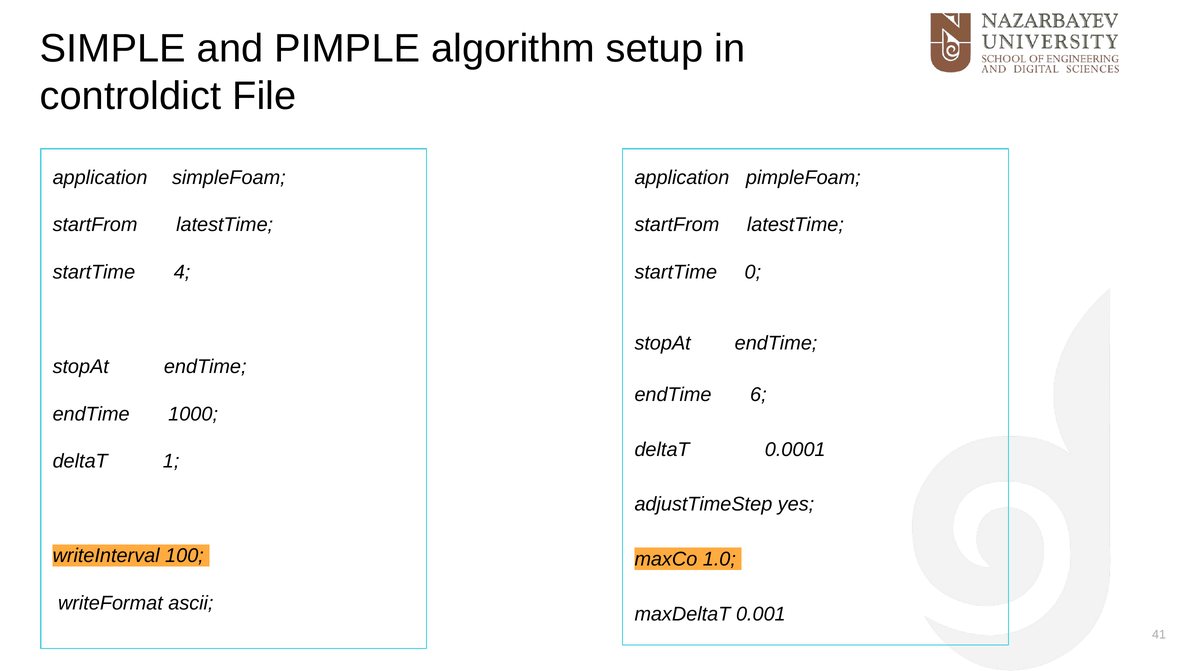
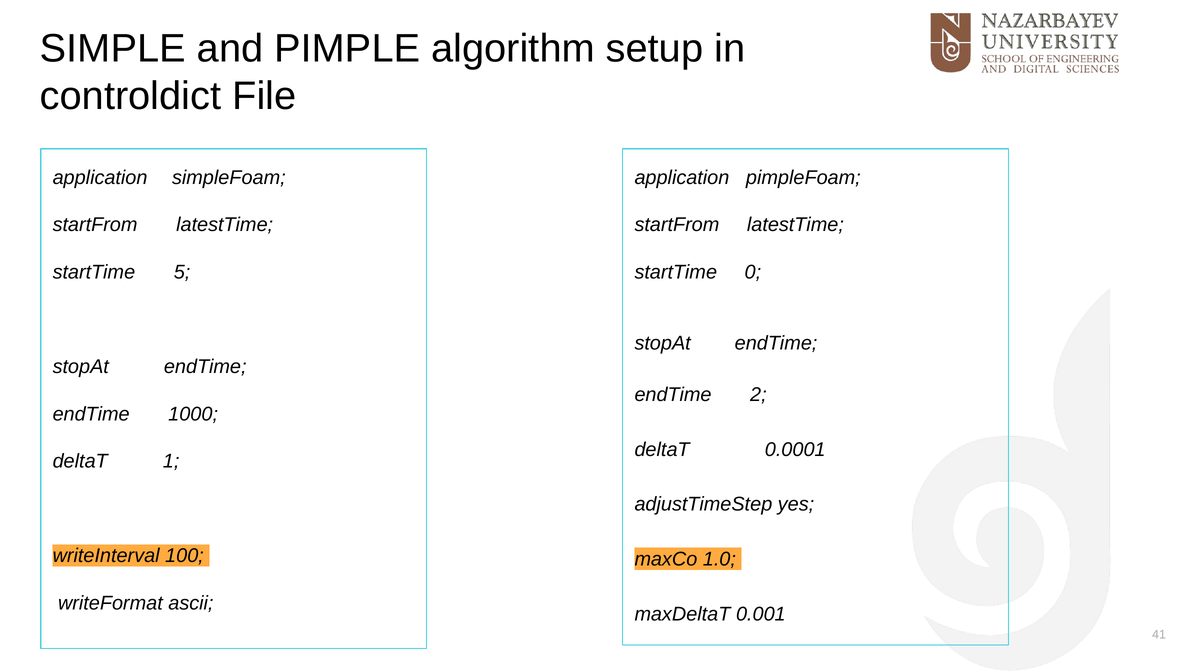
4: 4 -> 5
6: 6 -> 2
